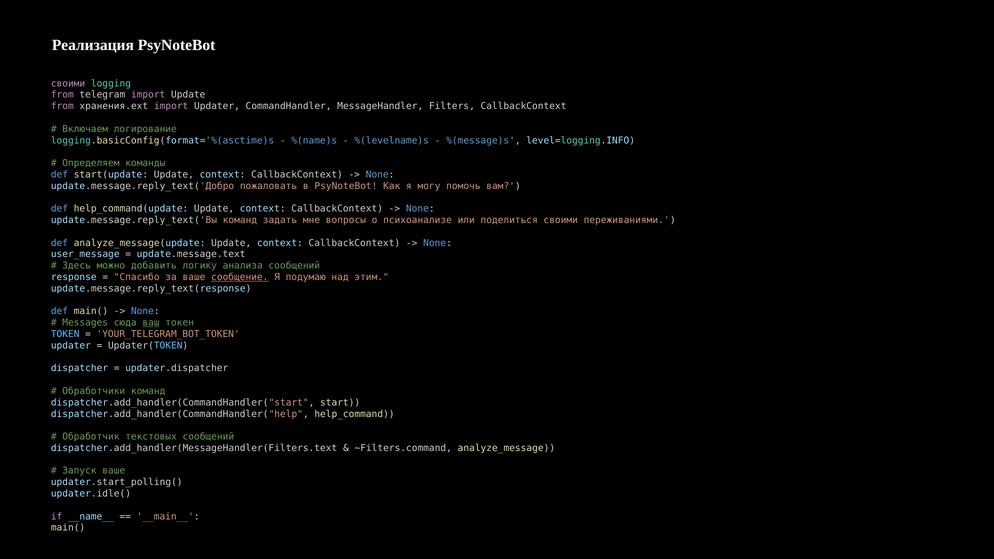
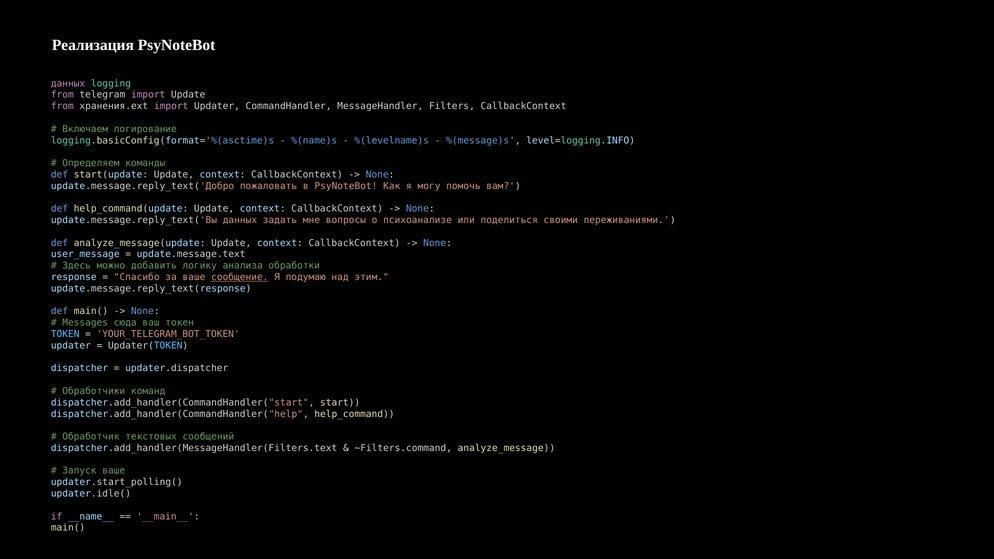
своими at (68, 83): своими -> данных
update.message.reply_text('Вы команд: команд -> данных
анализа сообщений: сообщений -> обработки
ваш underline: present -> none
